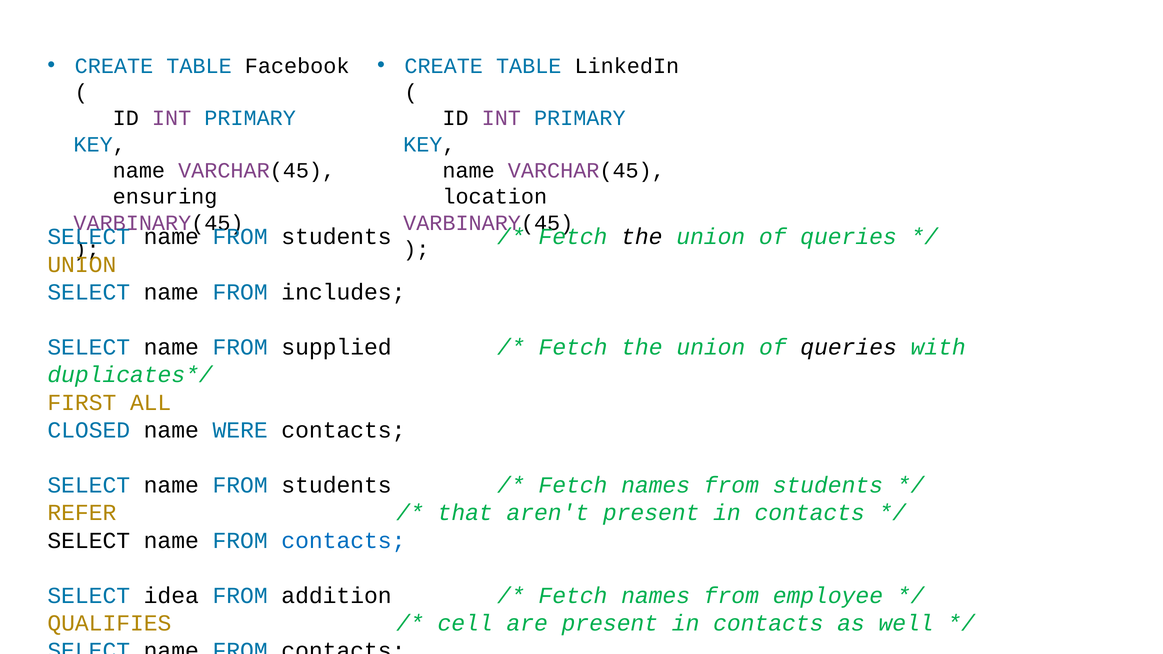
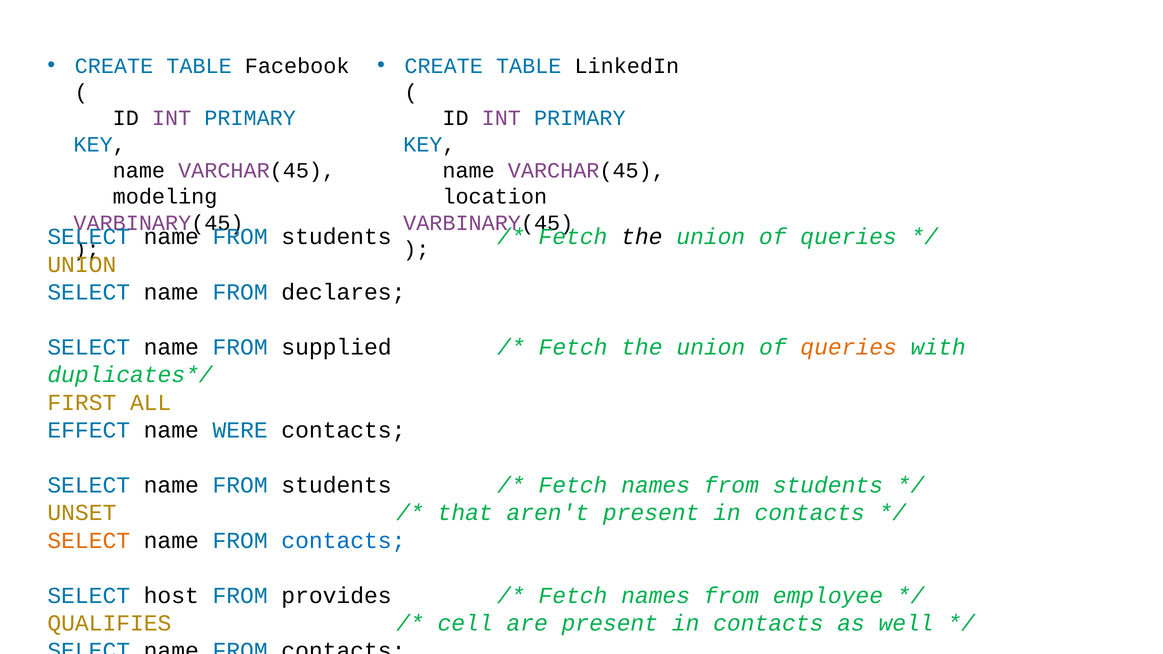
ensuring: ensuring -> modeling
includes: includes -> declares
queries at (849, 347) colour: black -> orange
CLOSED: CLOSED -> EFFECT
REFER: REFER -> UNSET
SELECT at (89, 541) colour: black -> orange
idea: idea -> host
addition: addition -> provides
